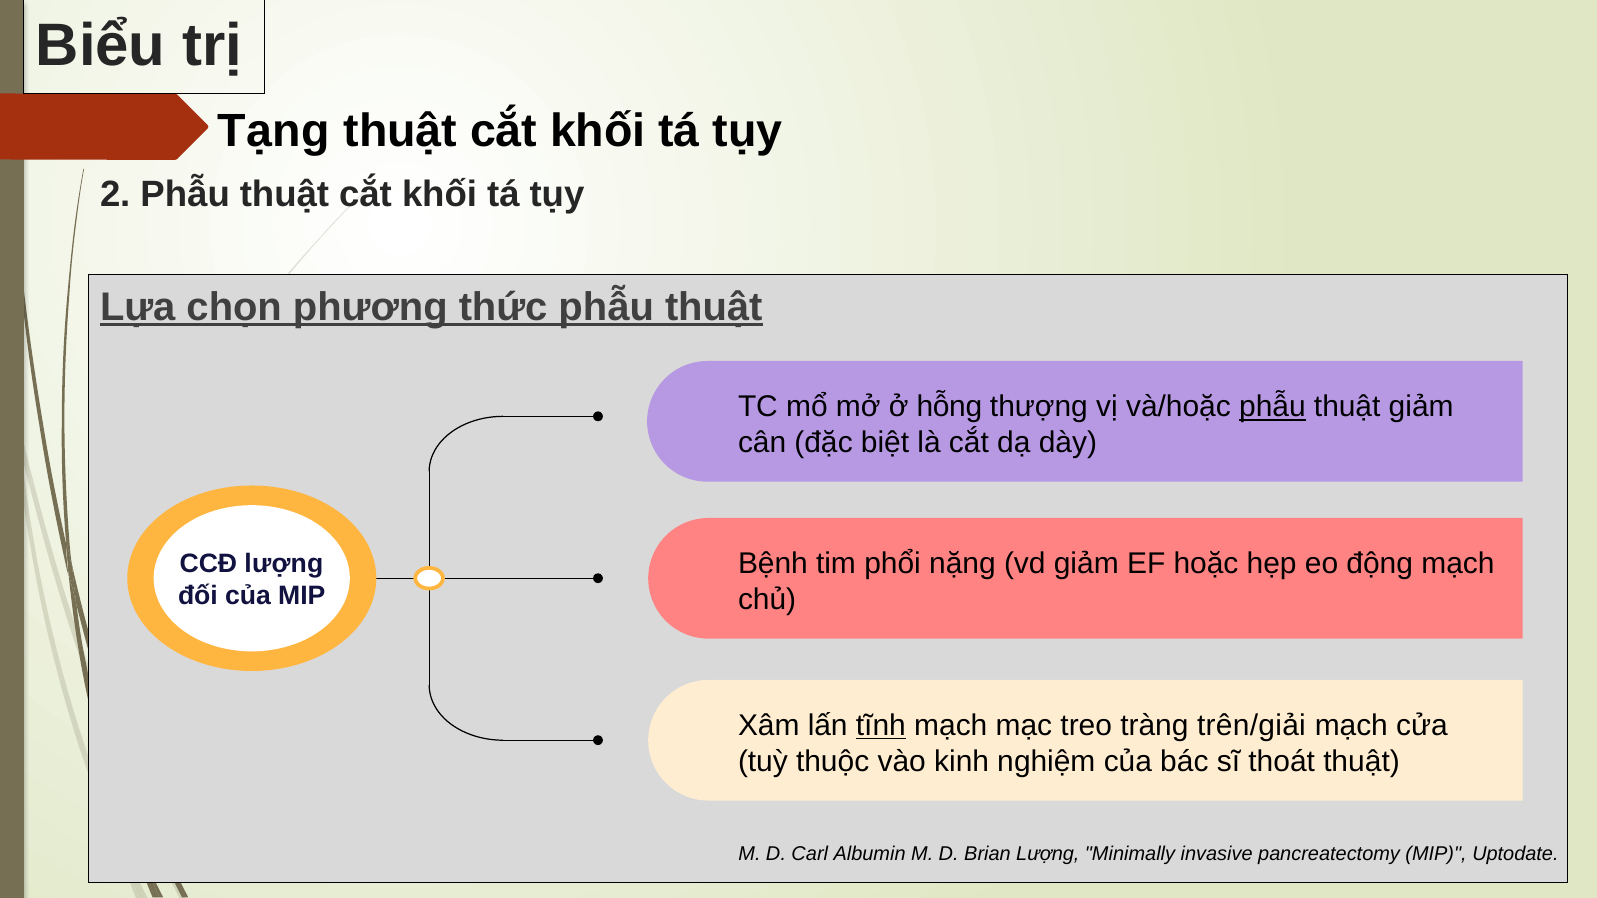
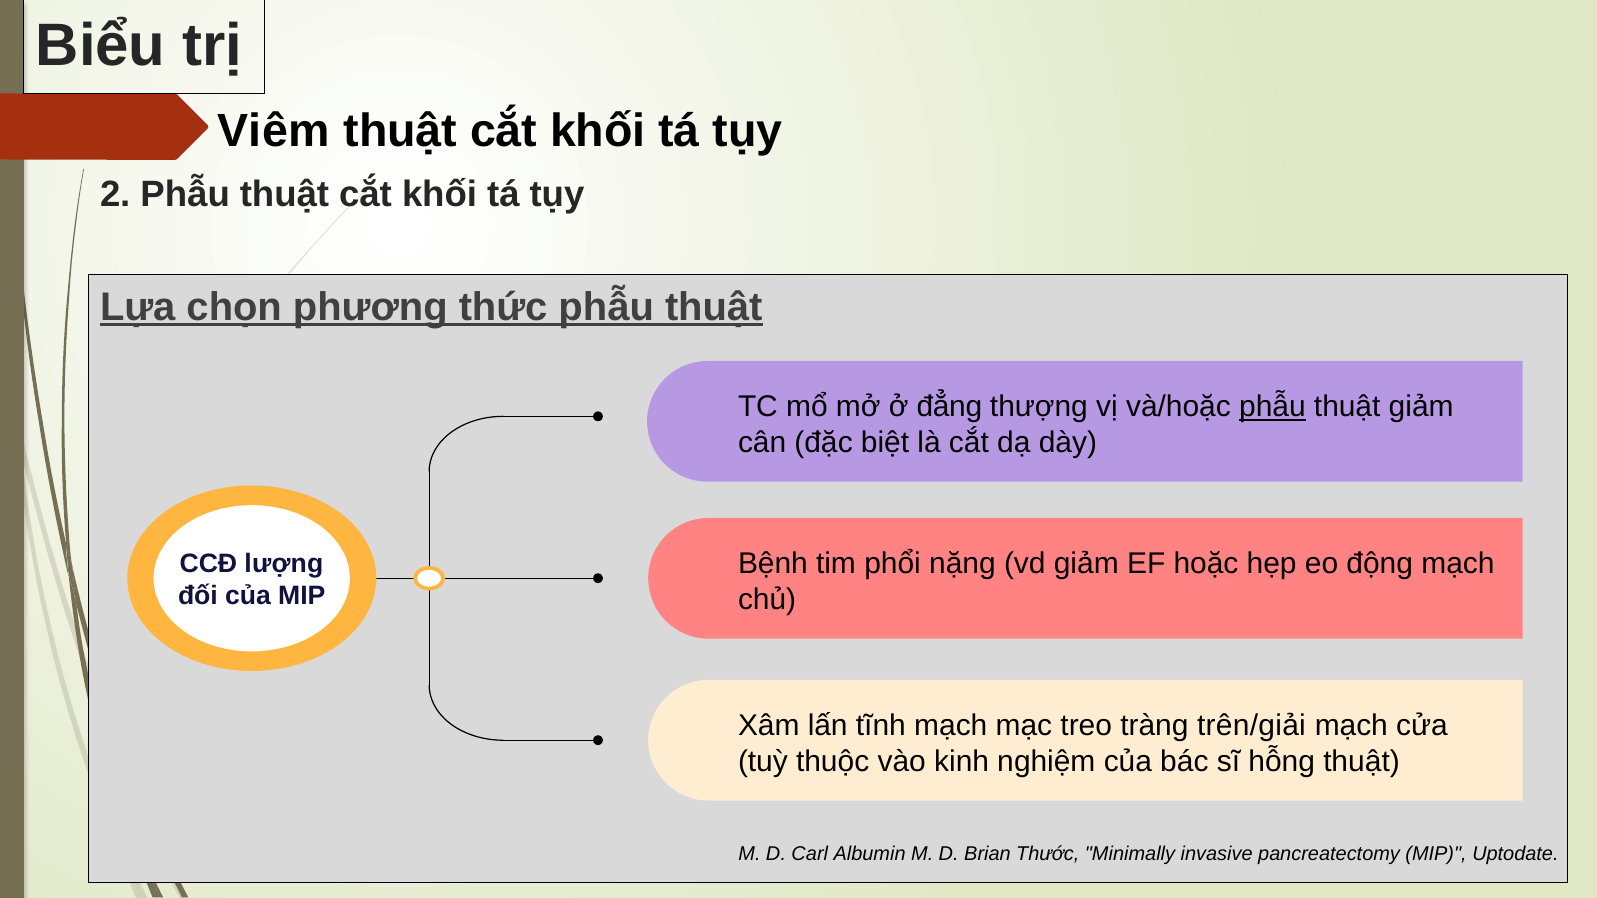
Tạng: Tạng -> Viêm
hỗng: hỗng -> đẳng
tĩnh underline: present -> none
thoát: thoát -> hỗng
Brian Lượng: Lượng -> Thước
